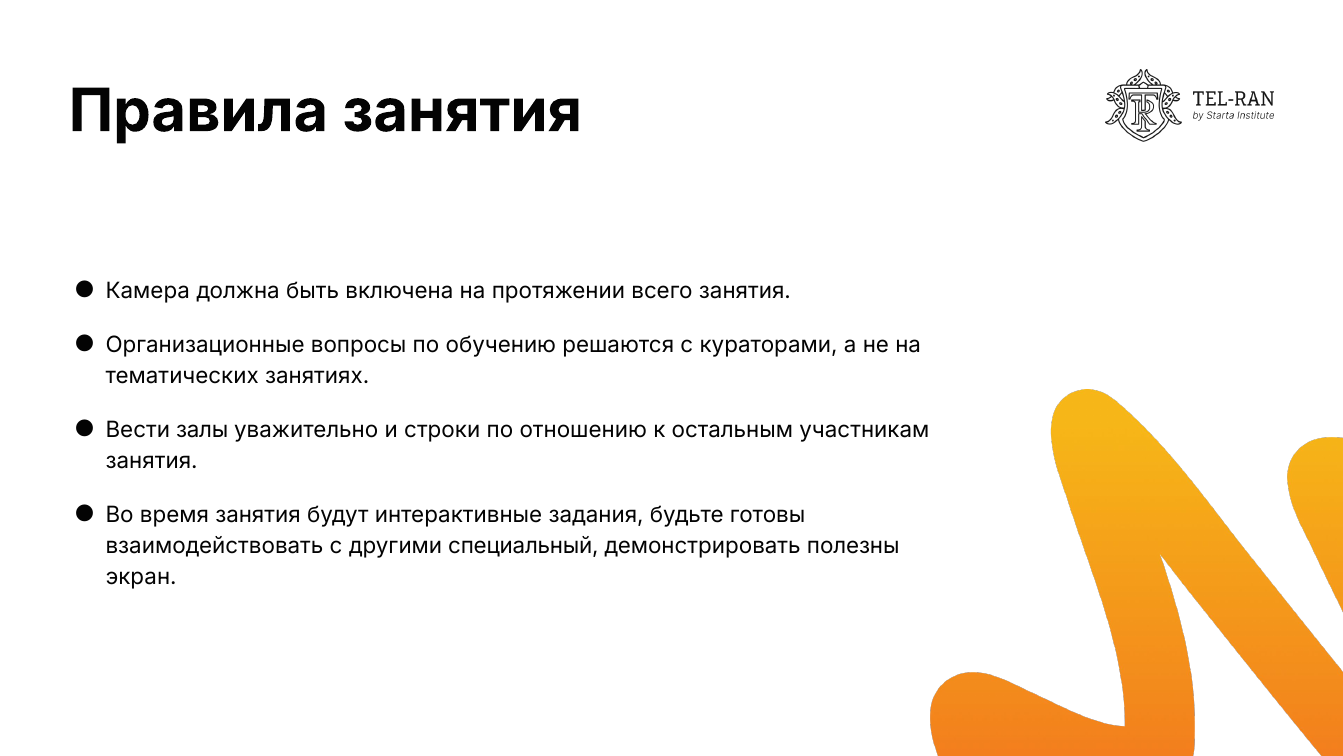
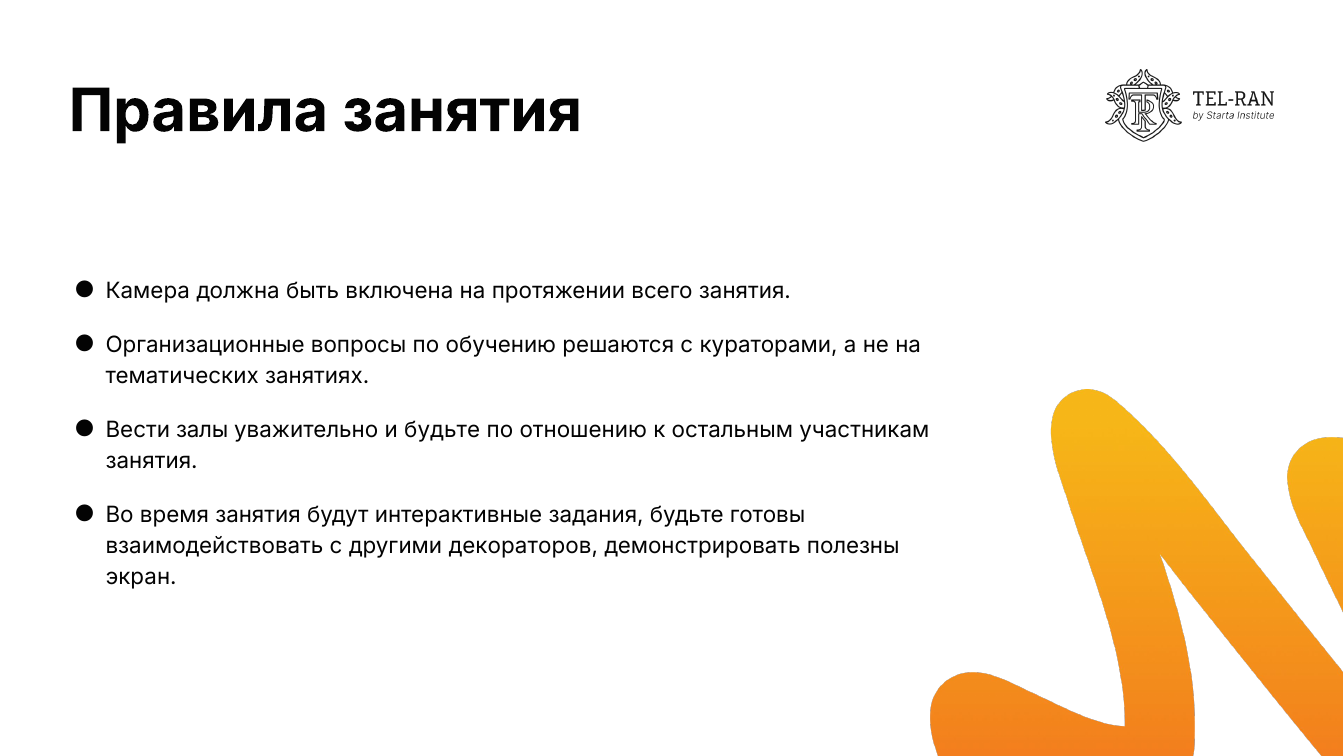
и строки: строки -> будьте
специальный: специальный -> декораторов
